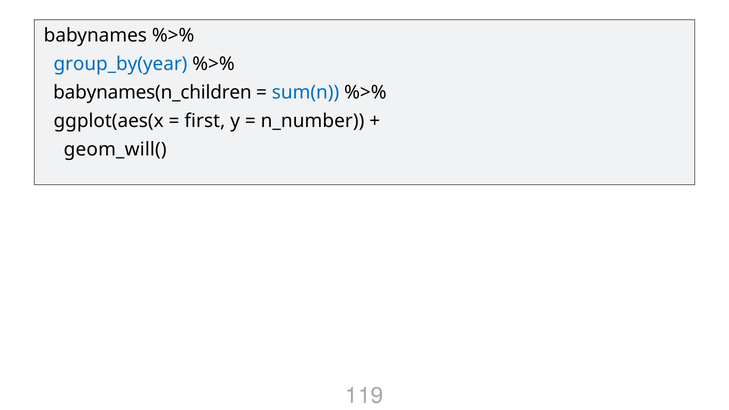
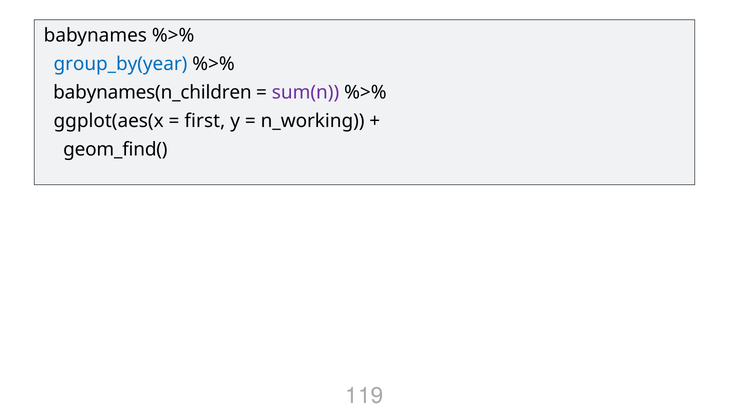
sum(n colour: blue -> purple
n_number: n_number -> n_working
geom_will(: geom_will( -> geom_find(
